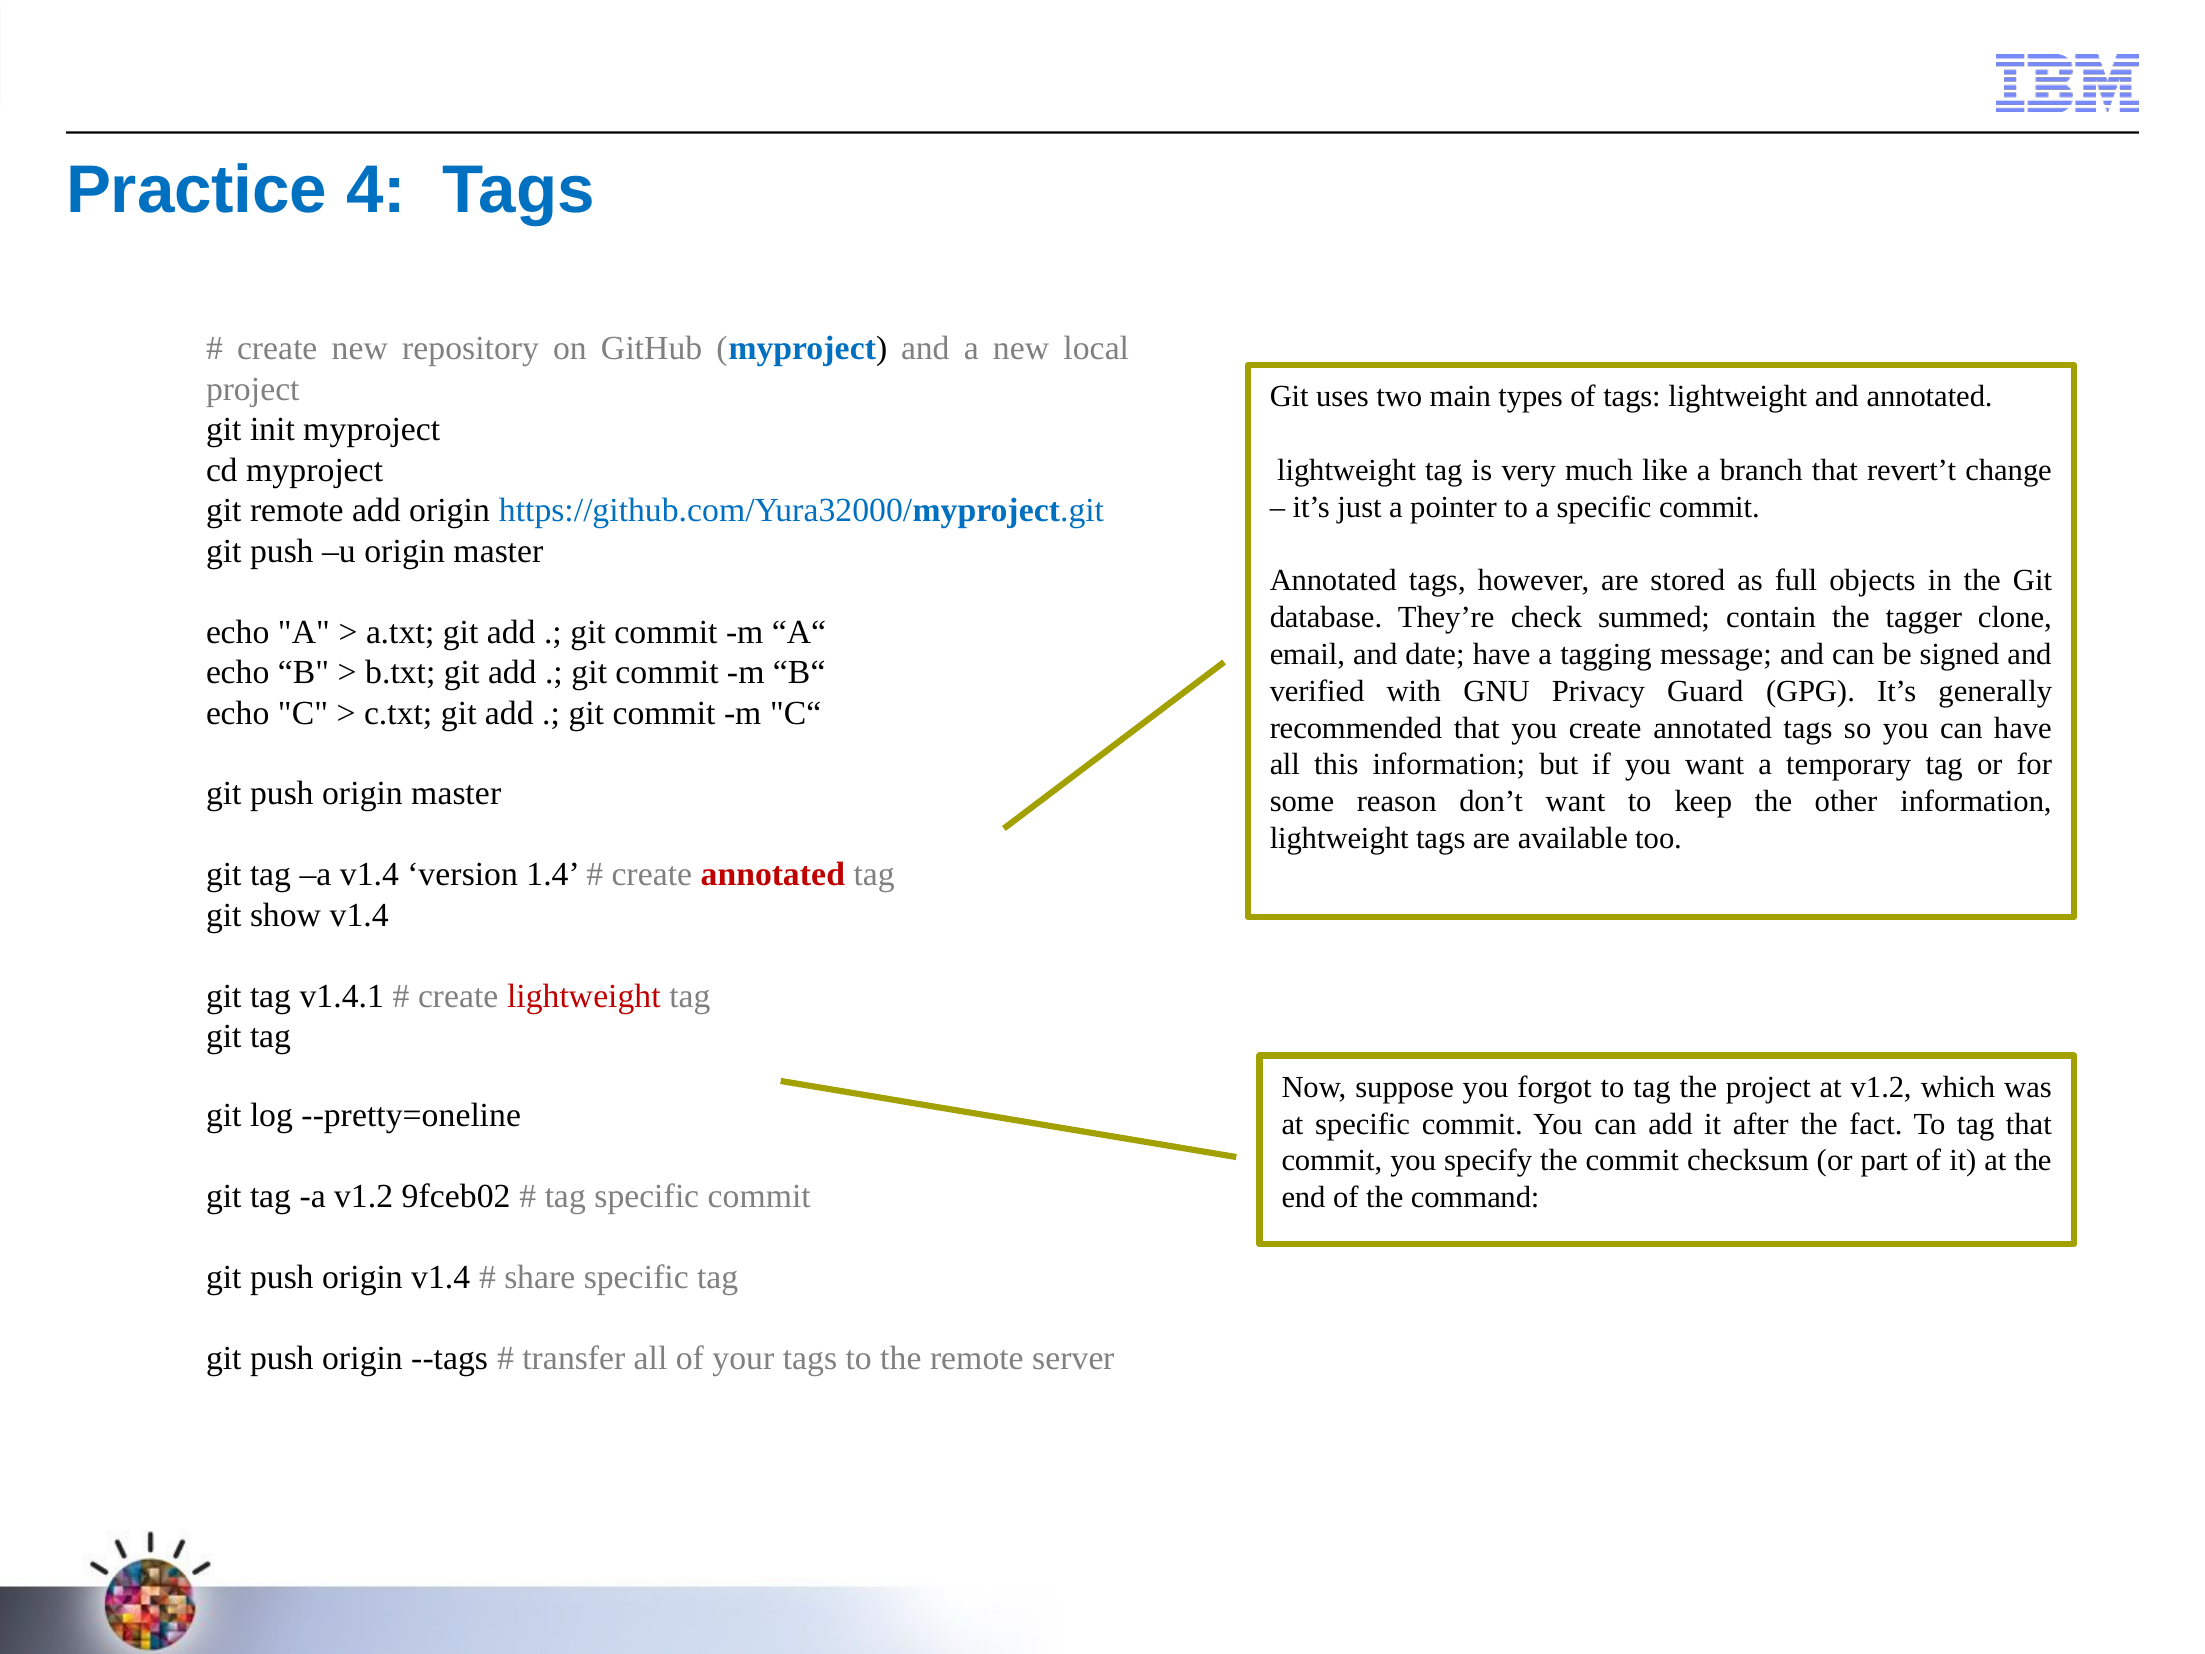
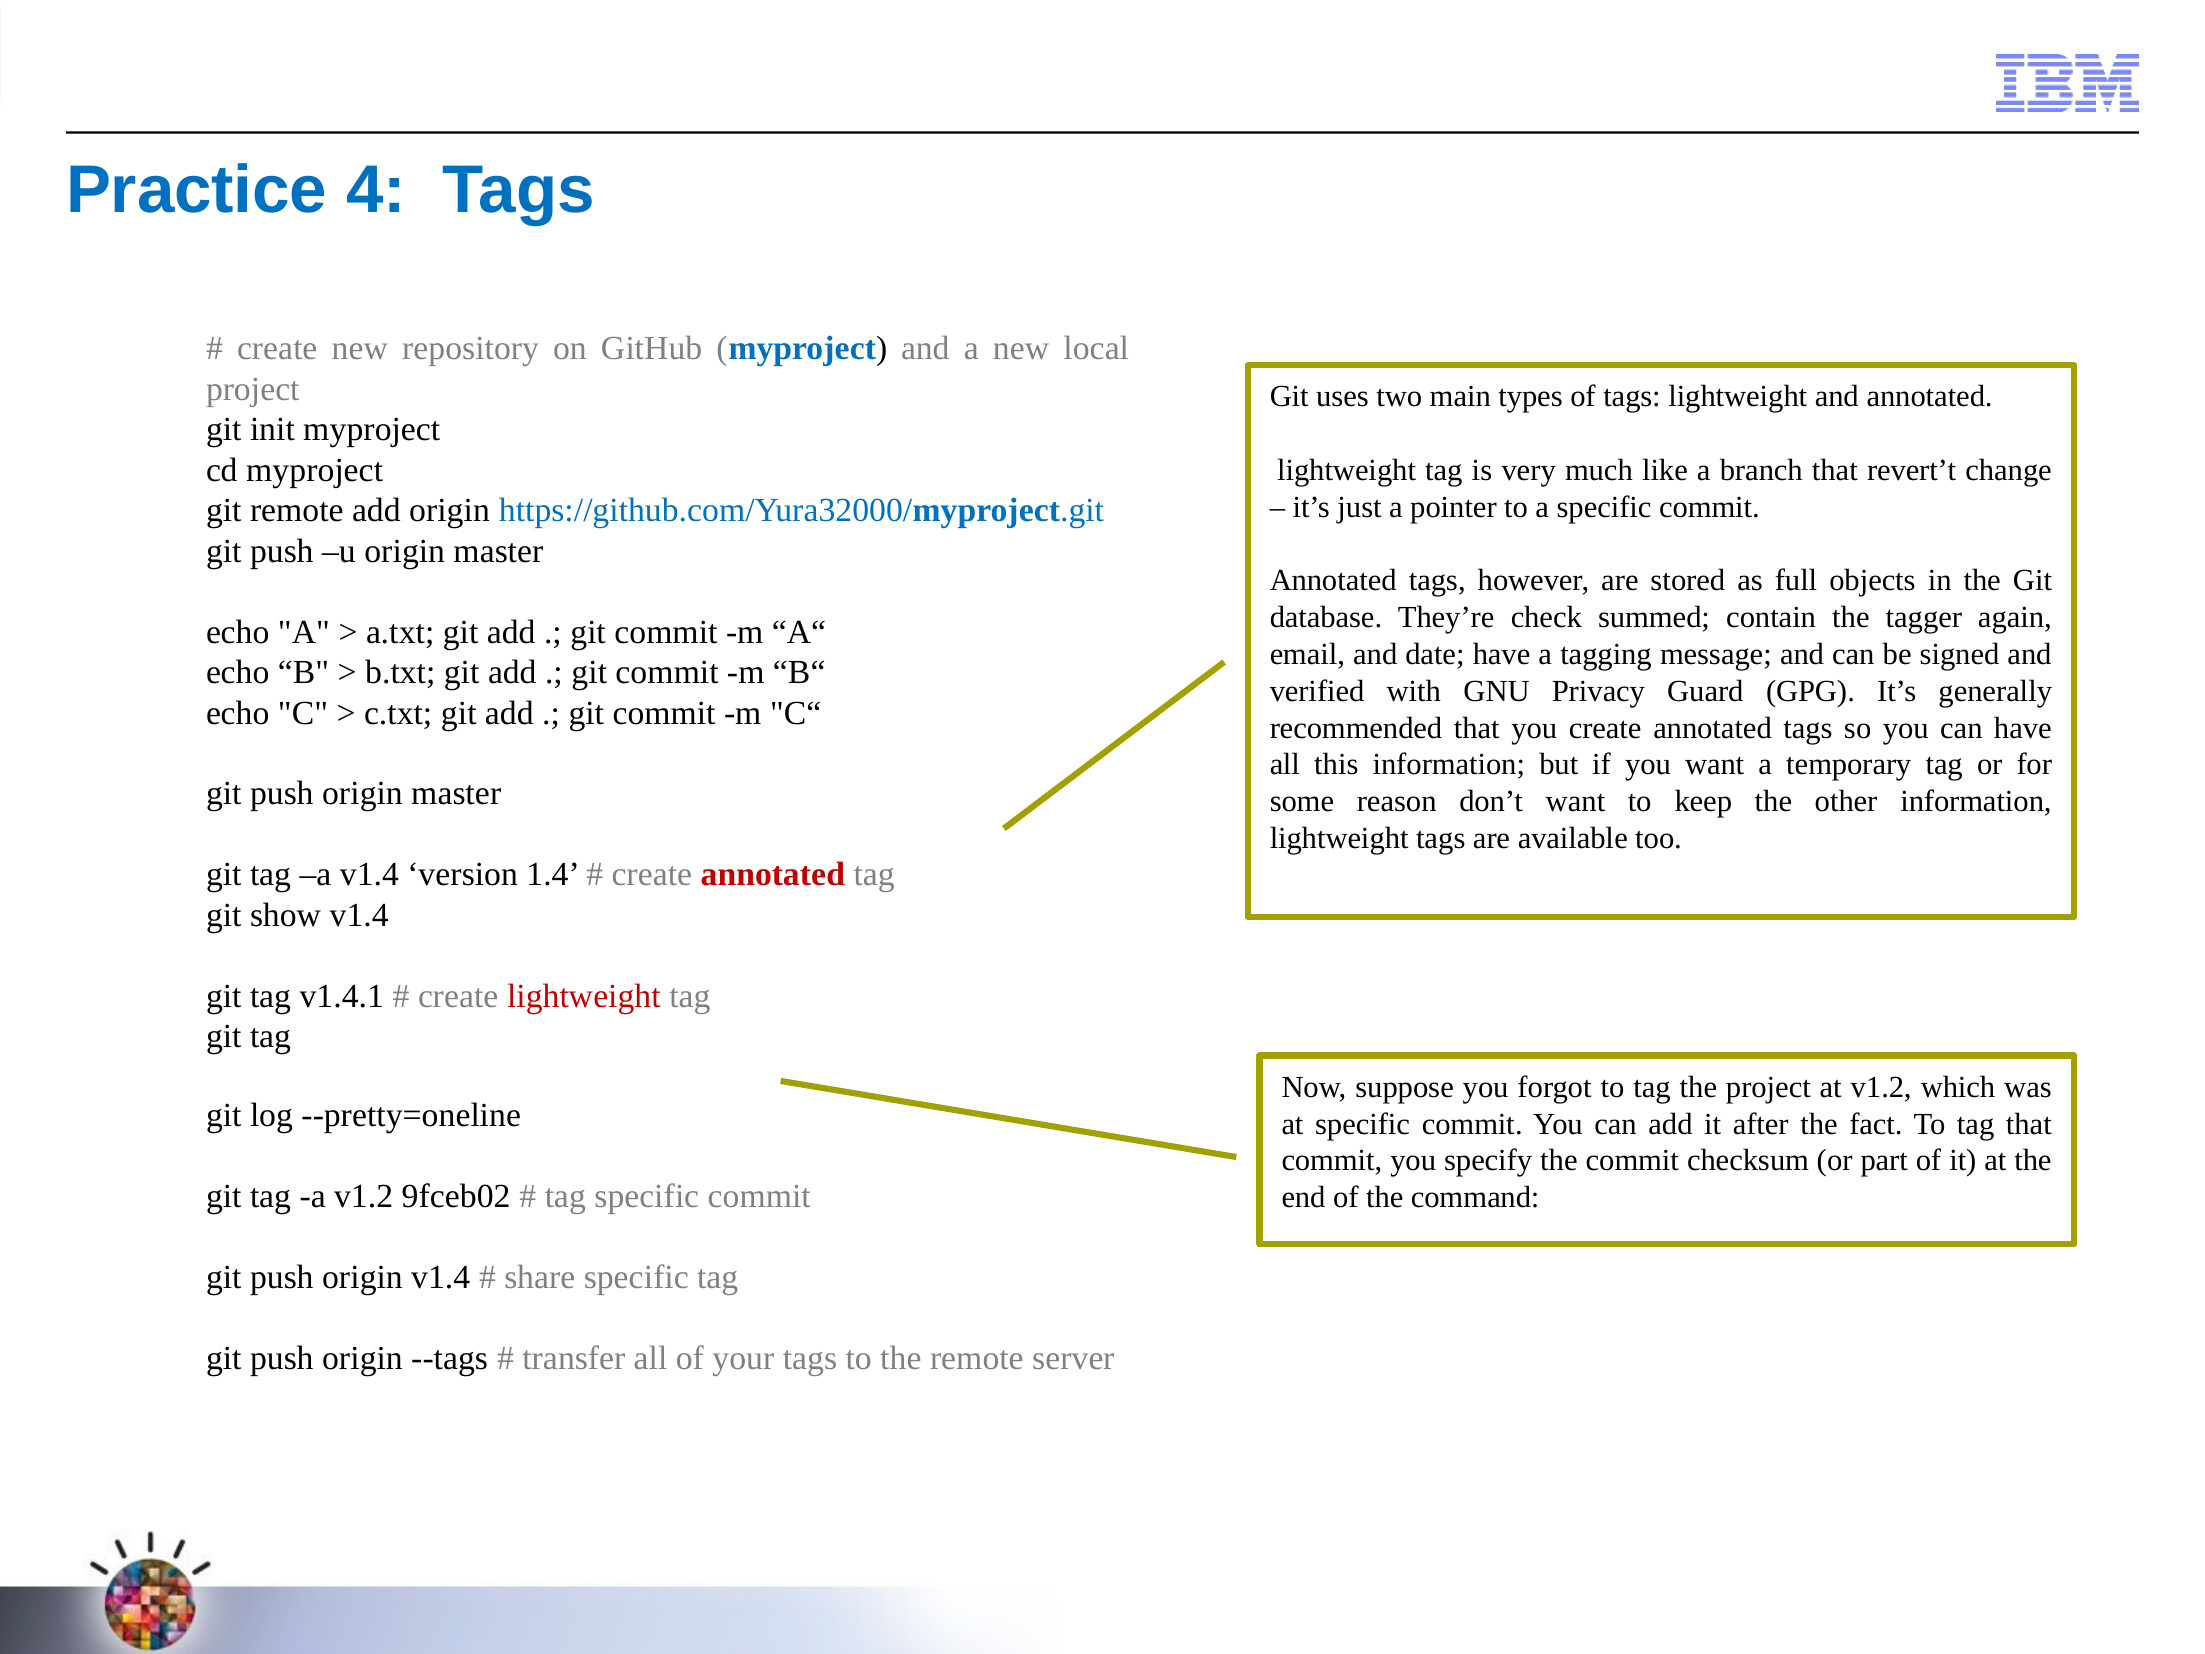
clone: clone -> again
